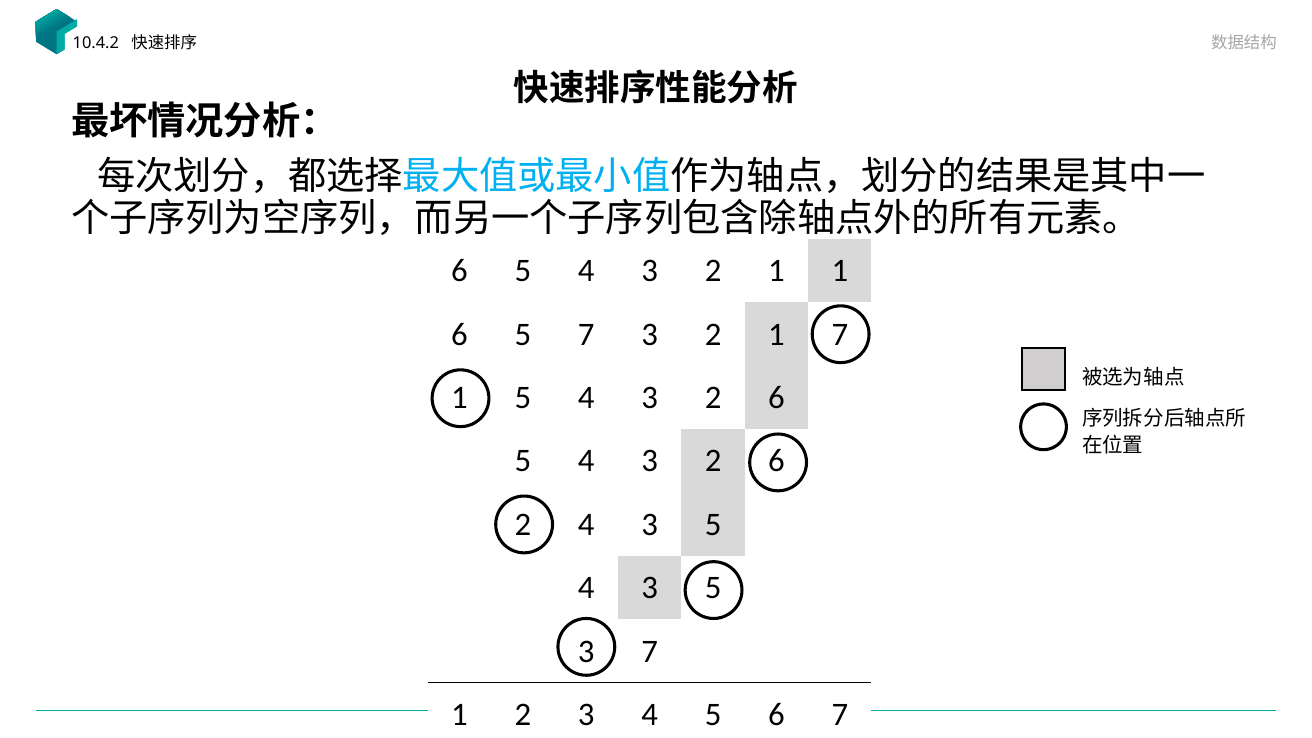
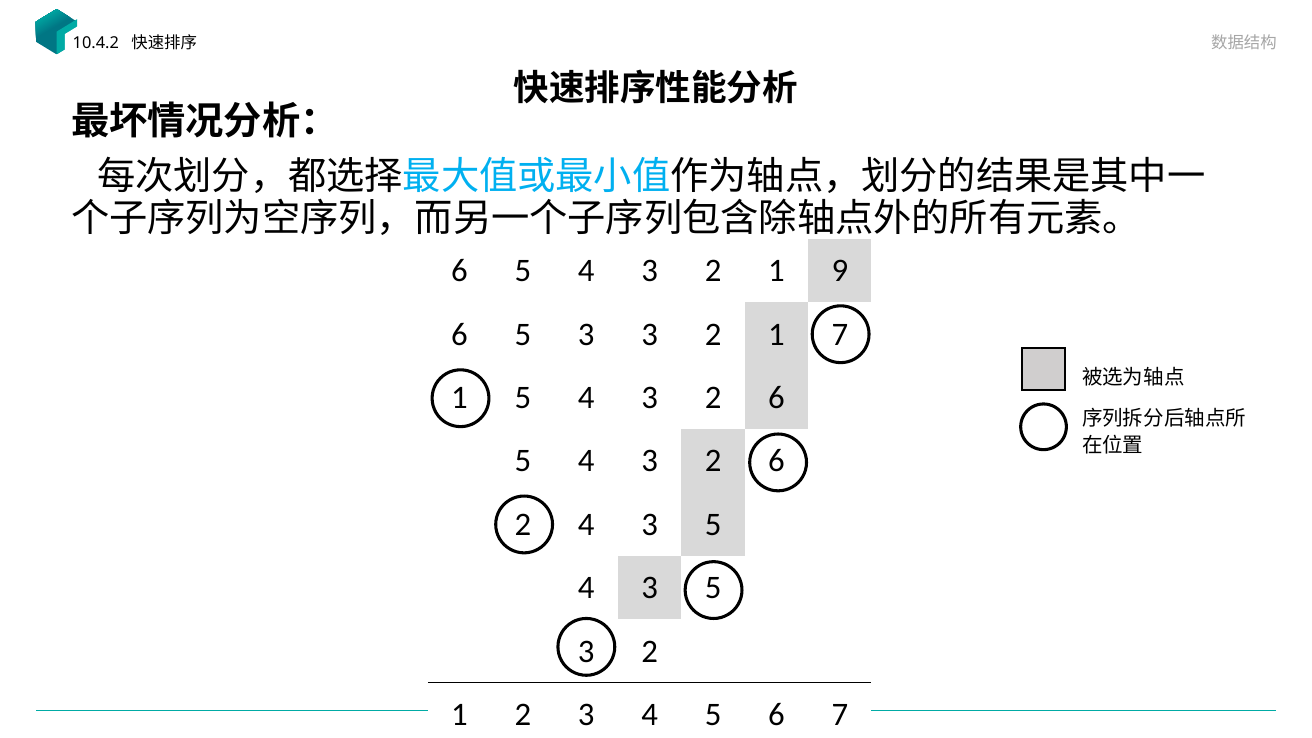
1 1: 1 -> 9
6 5 7: 7 -> 3
7 at (650, 651): 7 -> 2
